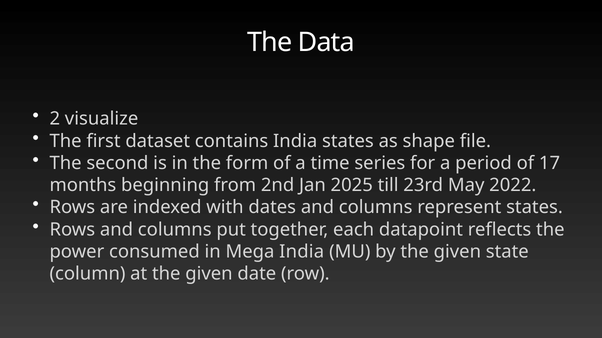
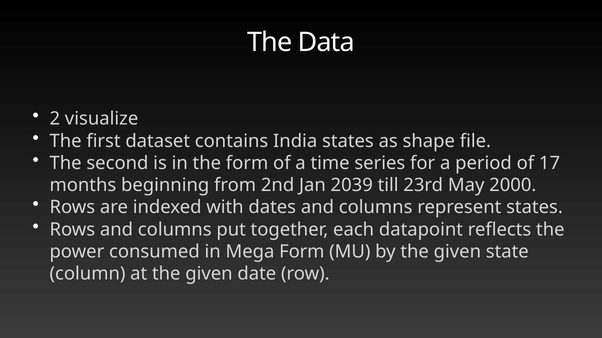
2025: 2025 -> 2039
2022: 2022 -> 2000
Mega India: India -> Form
